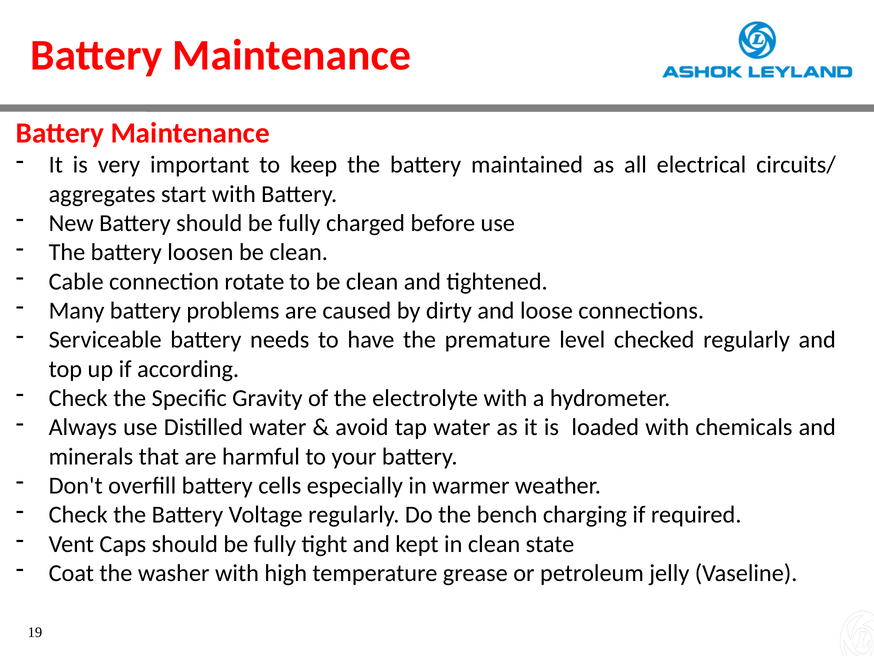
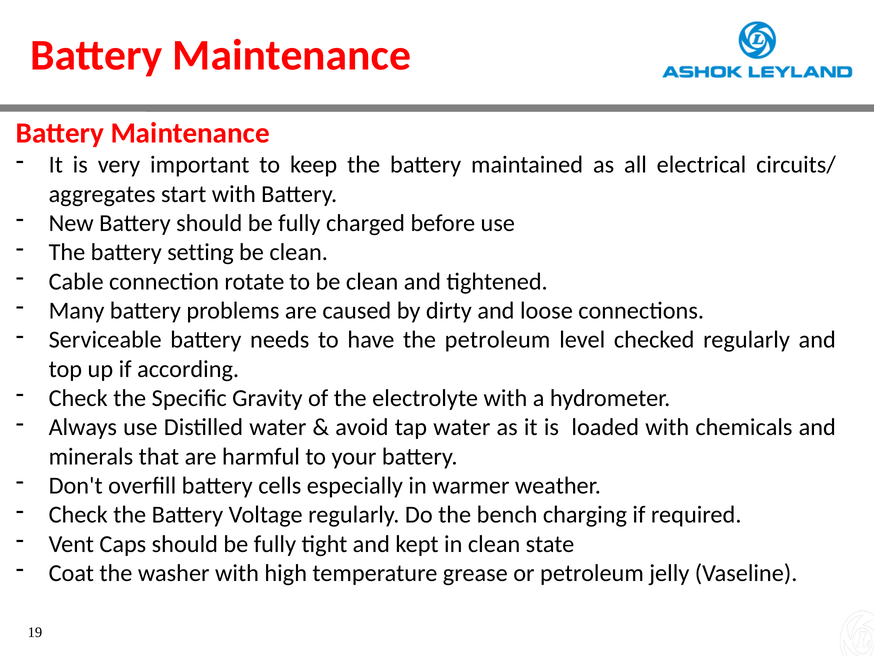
loosen: loosen -> setting
the premature: premature -> petroleum
